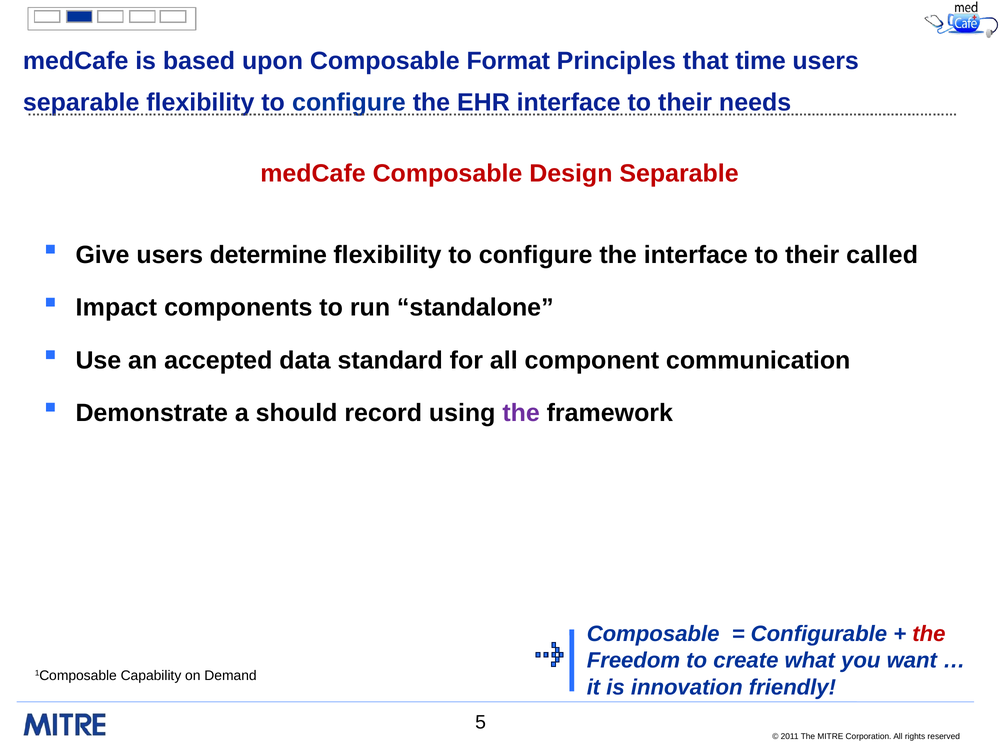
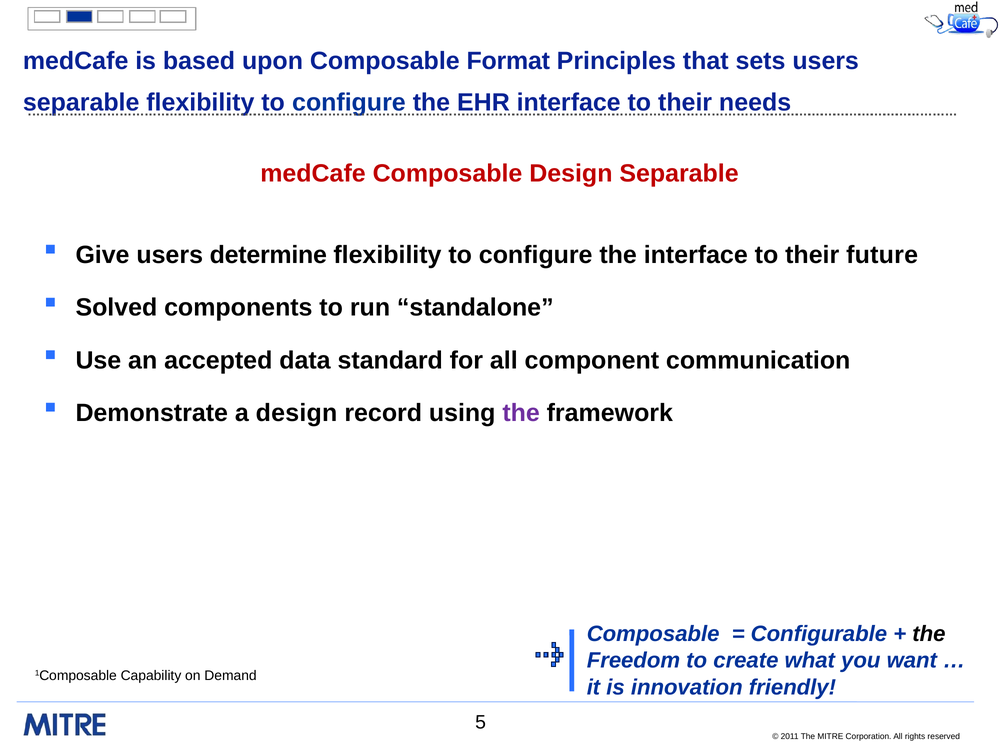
time: time -> sets
called: called -> future
Impact: Impact -> Solved
a should: should -> design
the at (929, 634) colour: red -> black
